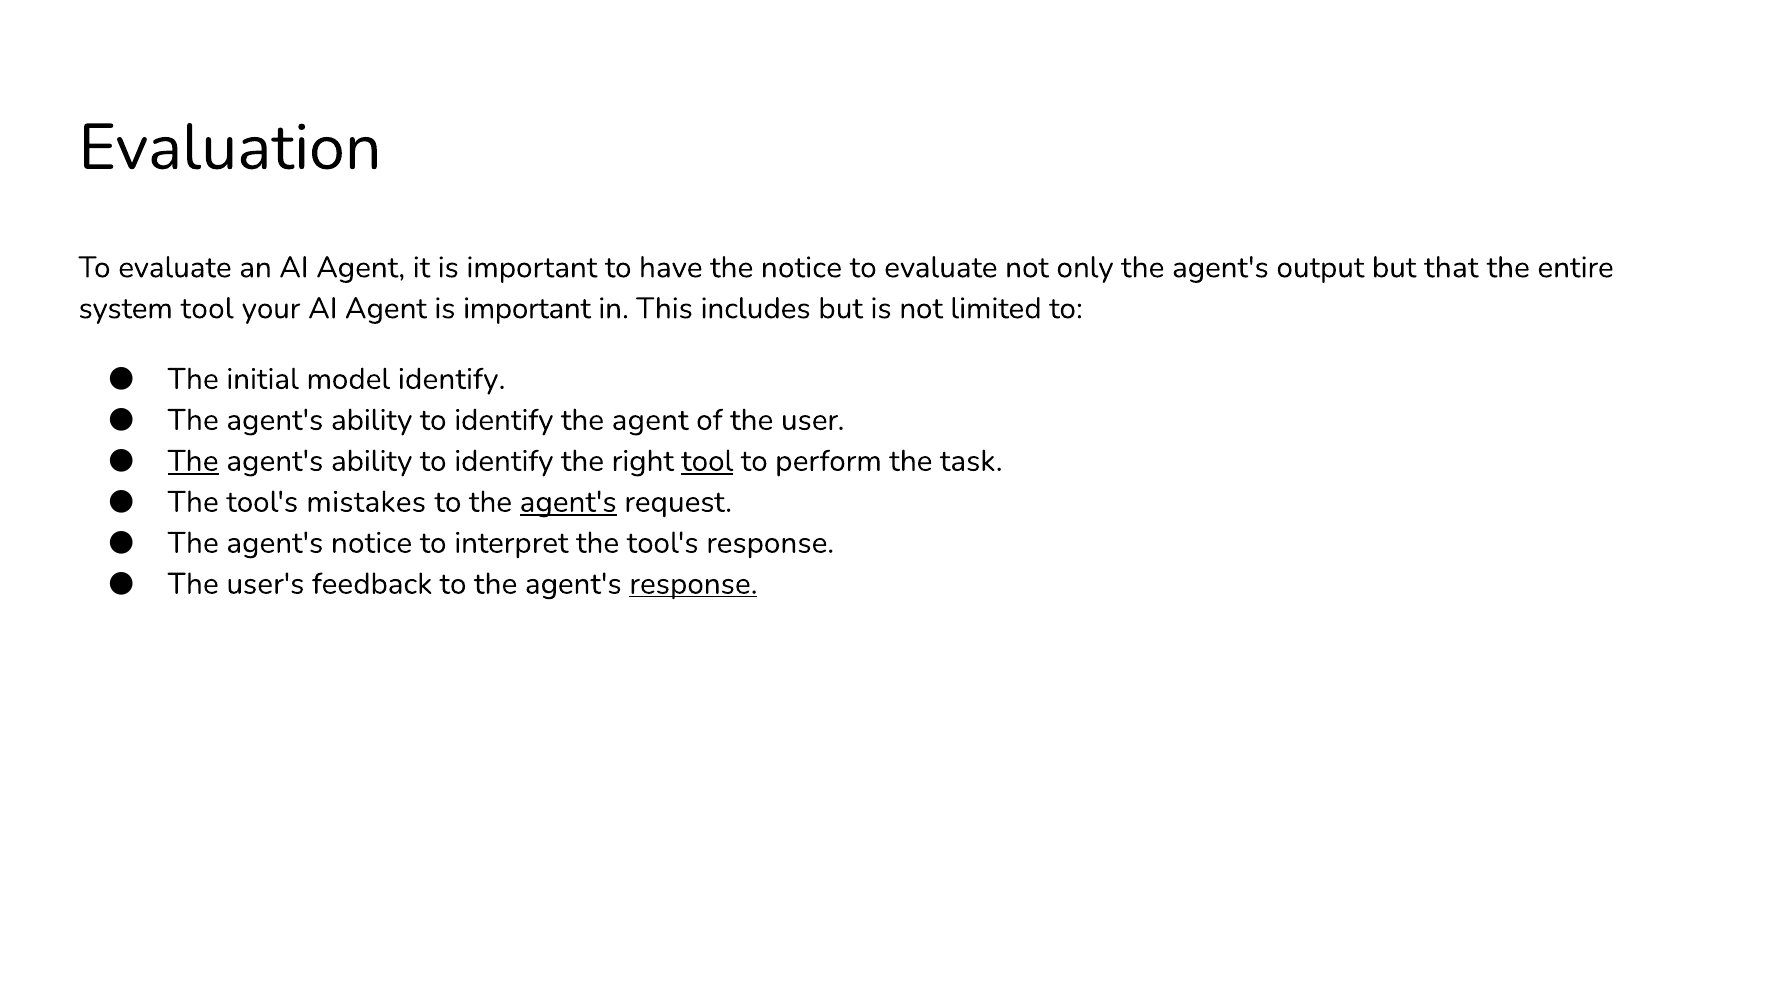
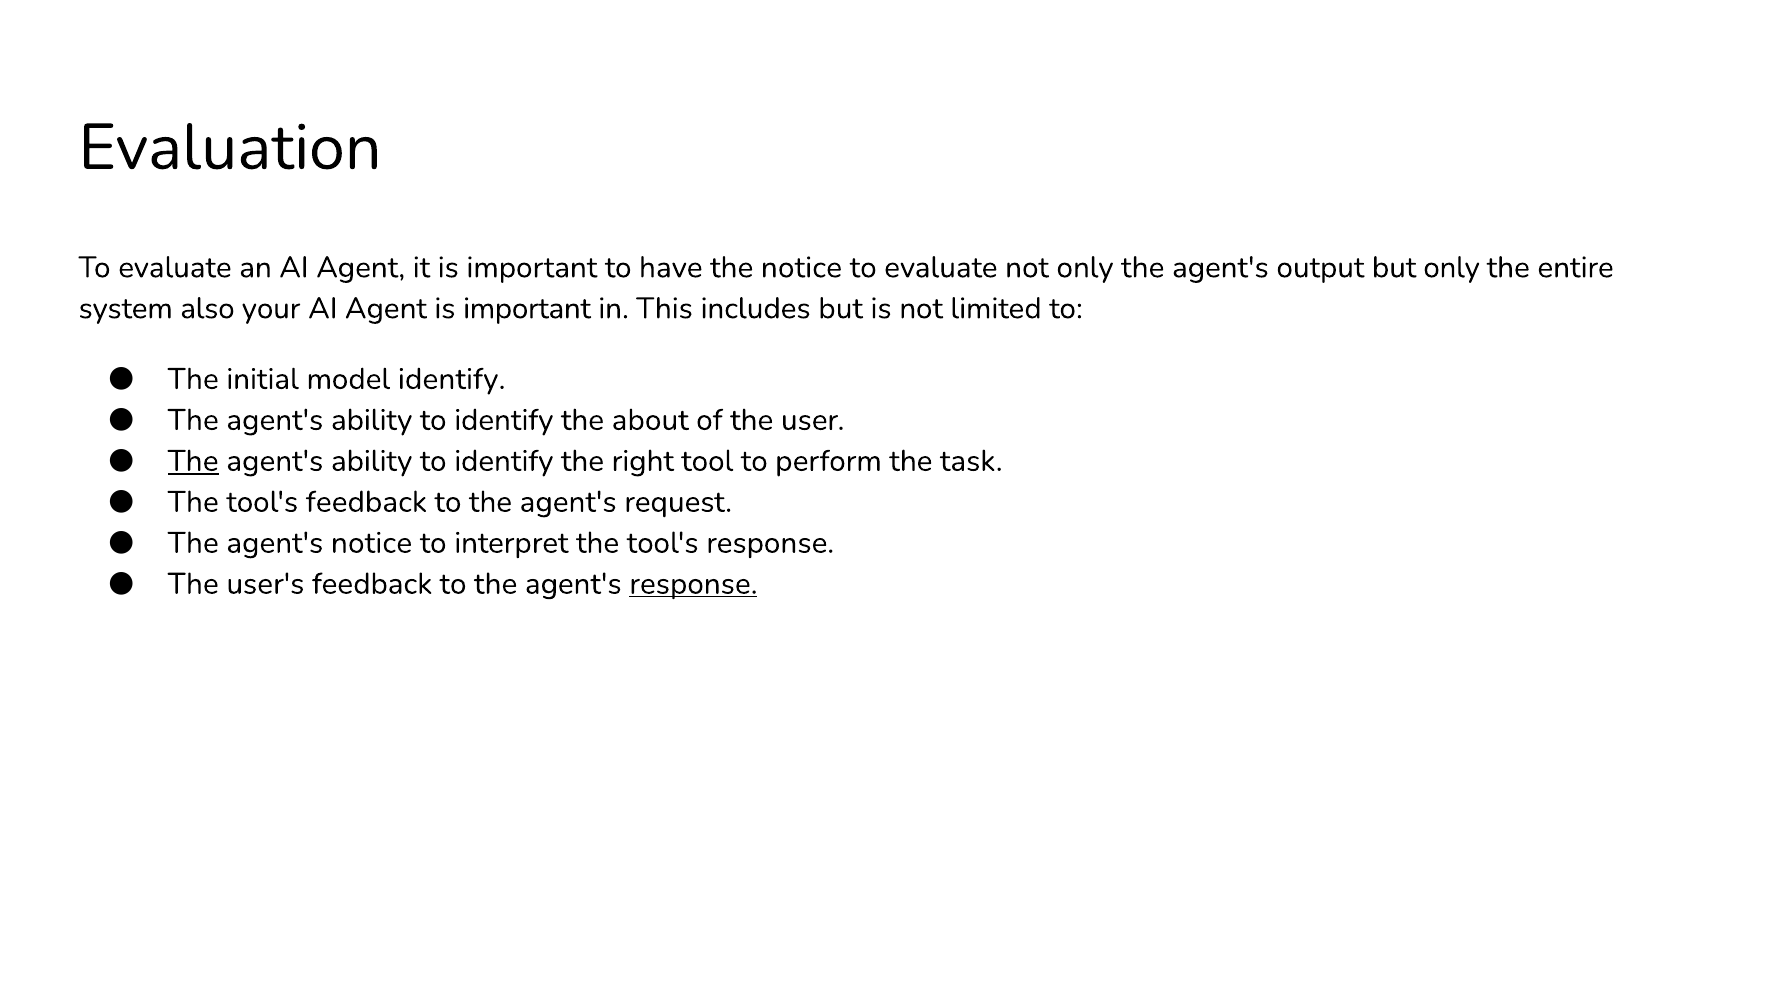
but that: that -> only
system tool: tool -> also
the agent: agent -> about
tool at (707, 461) underline: present -> none
tool's mistakes: mistakes -> feedback
agent's at (568, 502) underline: present -> none
